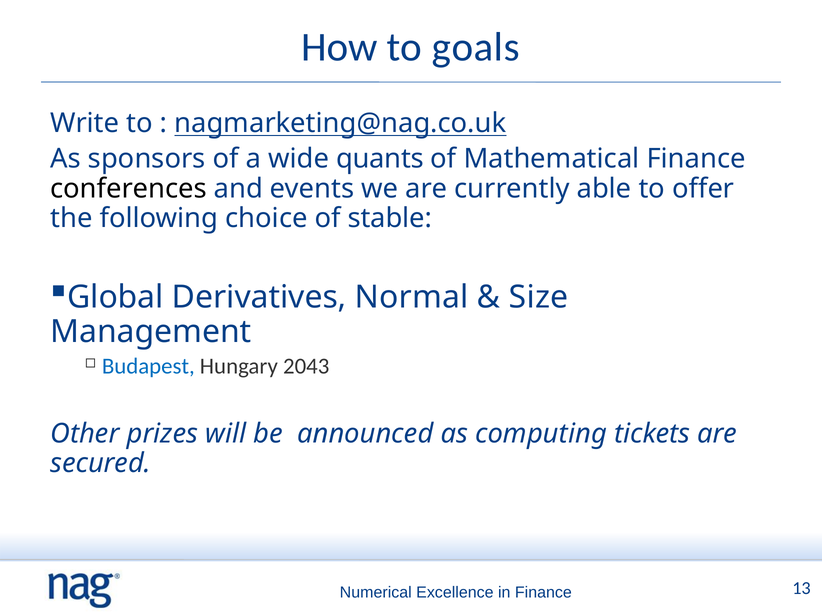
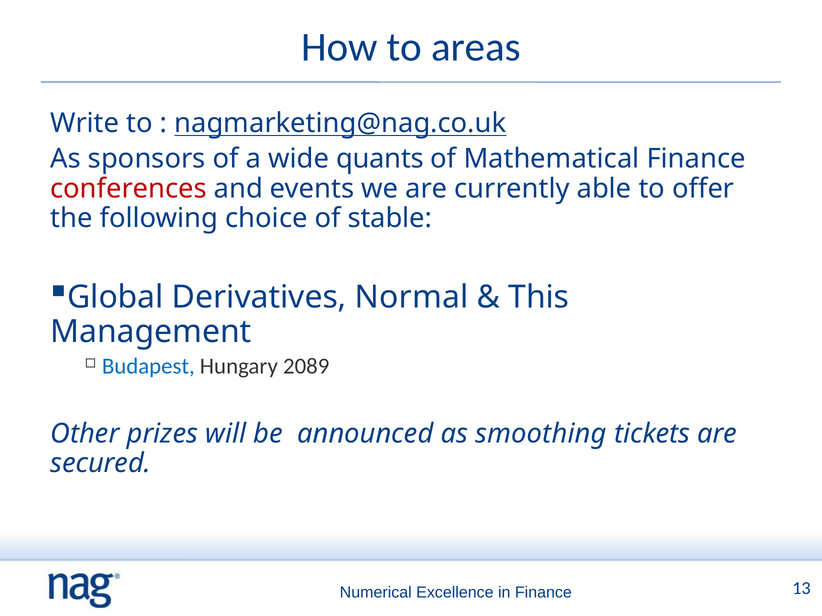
goals: goals -> areas
conferences colour: black -> red
Size: Size -> This
2043: 2043 -> 2089
computing: computing -> smoothing
